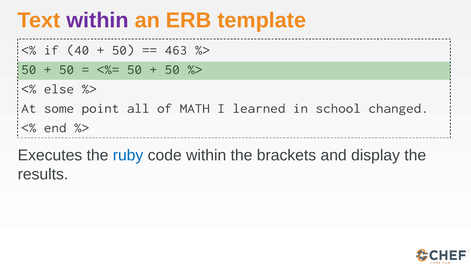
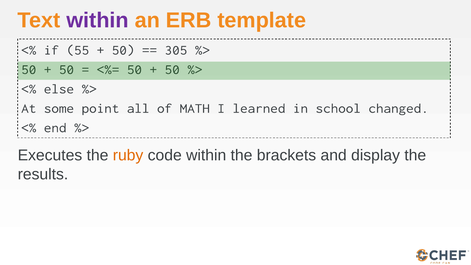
40: 40 -> 55
463: 463 -> 305
ruby colour: blue -> orange
